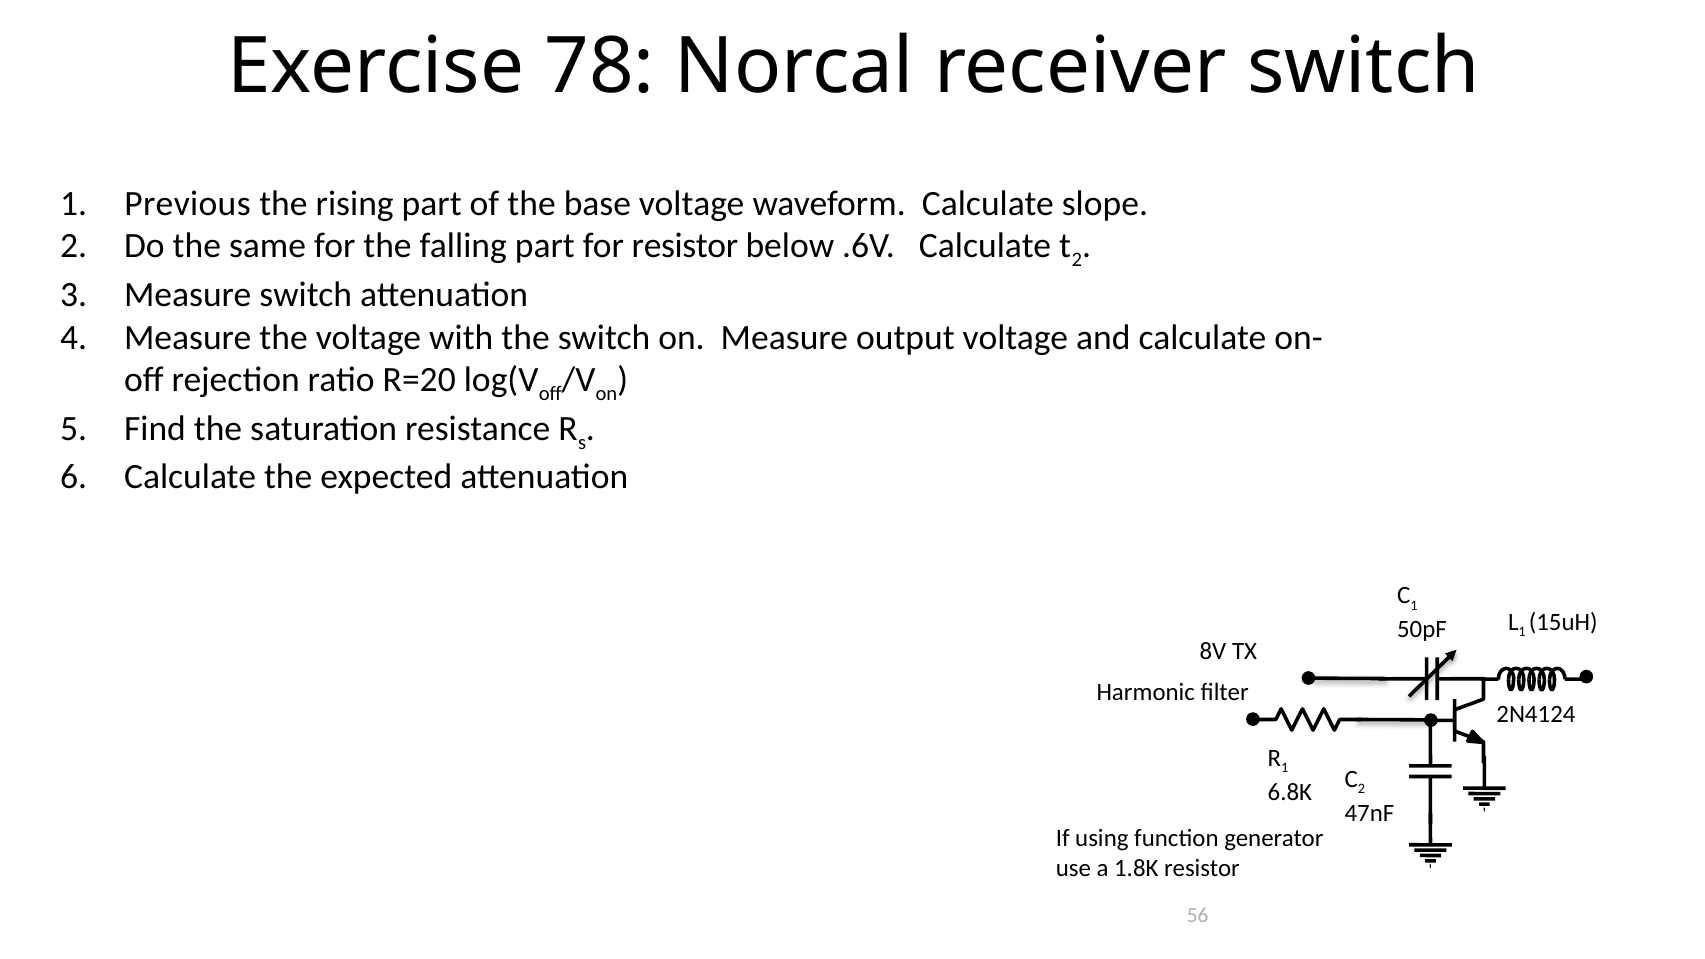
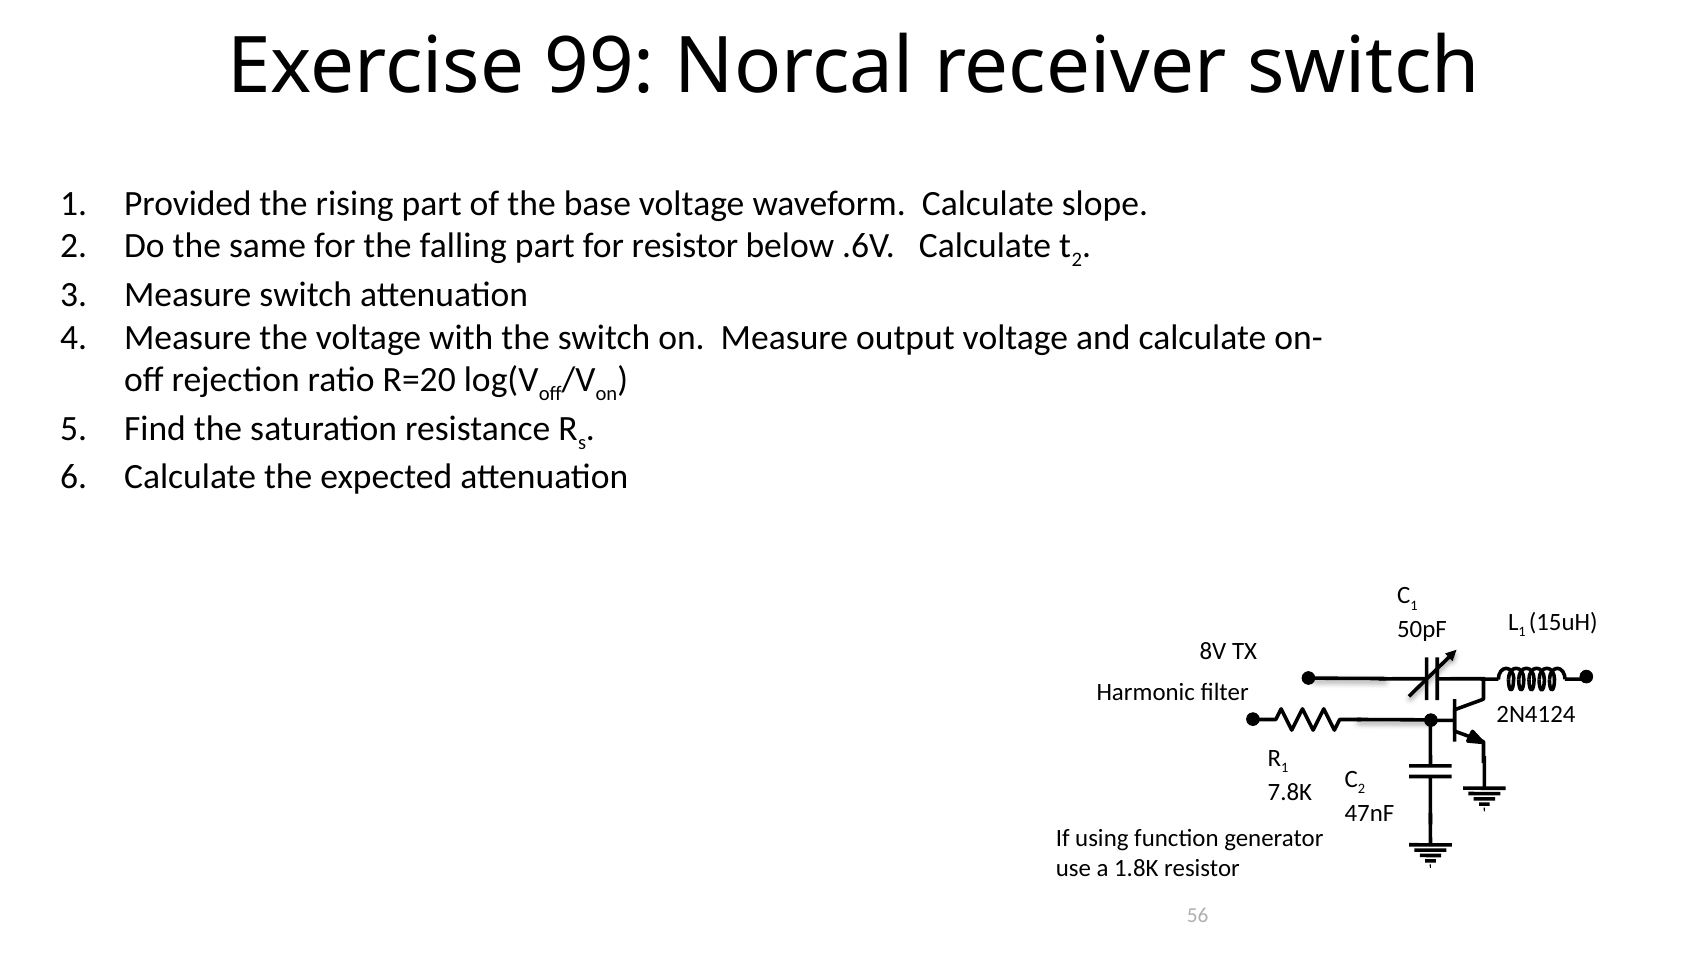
78: 78 -> 99
Previous: Previous -> Provided
6.8K: 6.8K -> 7.8K
